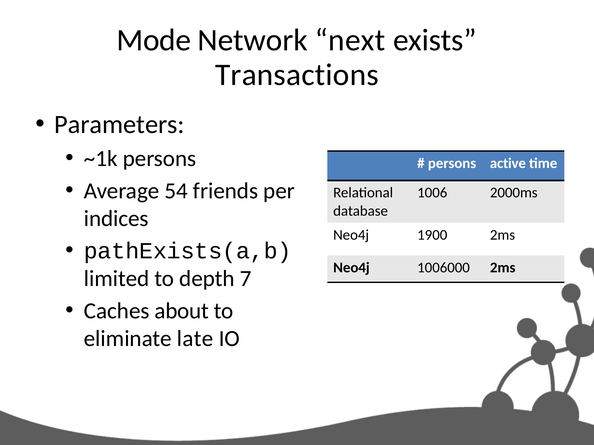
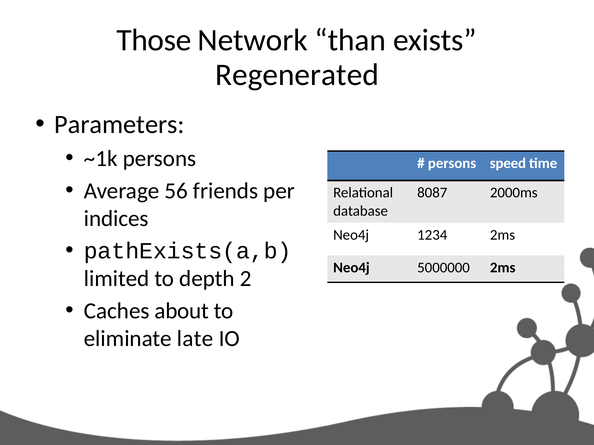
Mode: Mode -> Those
next: next -> than
Transactions: Transactions -> Regenerated
active: active -> speed
54: 54 -> 56
1006: 1006 -> 8087
1900: 1900 -> 1234
1006000: 1006000 -> 5000000
7: 7 -> 2
